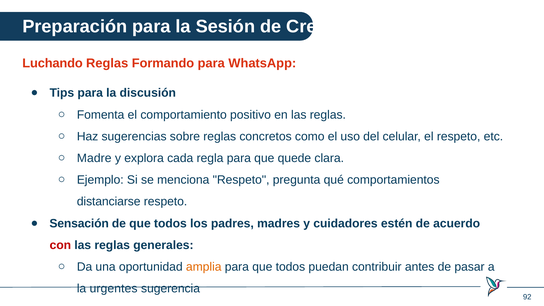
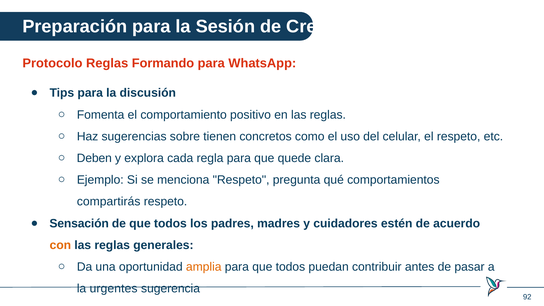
Luchando: Luchando -> Protocolo
sobre reglas: reglas -> tienen
Madre: Madre -> Deben
distanciarse: distanciarse -> compartirás
con colour: red -> orange
